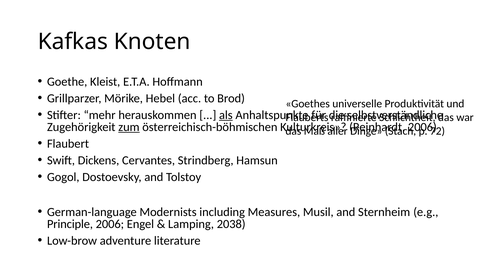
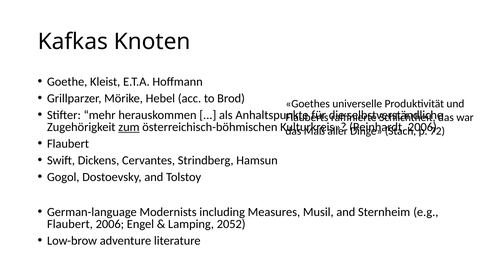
als underline: present -> none
Principle at (70, 224): Principle -> Flaubert
2038: 2038 -> 2052
